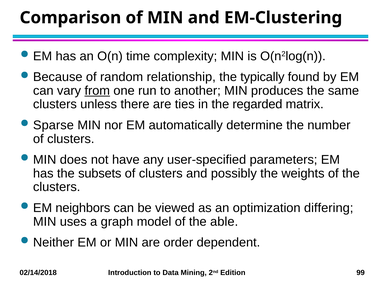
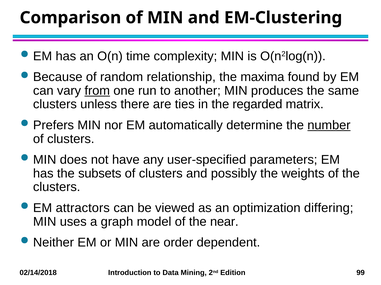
typically: typically -> maxima
Sparse: Sparse -> Prefers
number underline: none -> present
neighbors: neighbors -> attractors
able: able -> near
